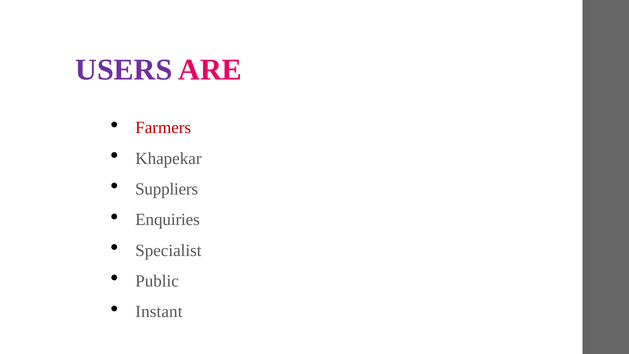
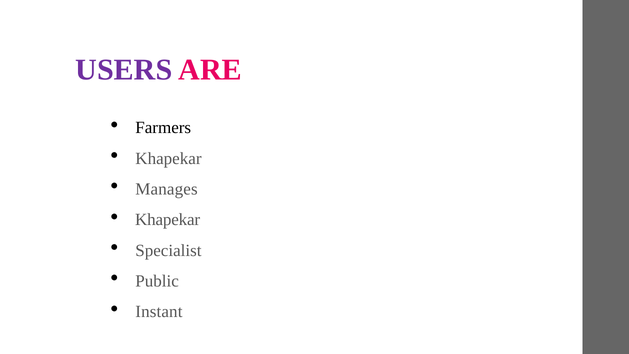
Farmers colour: red -> black
Suppliers: Suppliers -> Manages
Enquiries at (168, 220): Enquiries -> Khapekar
